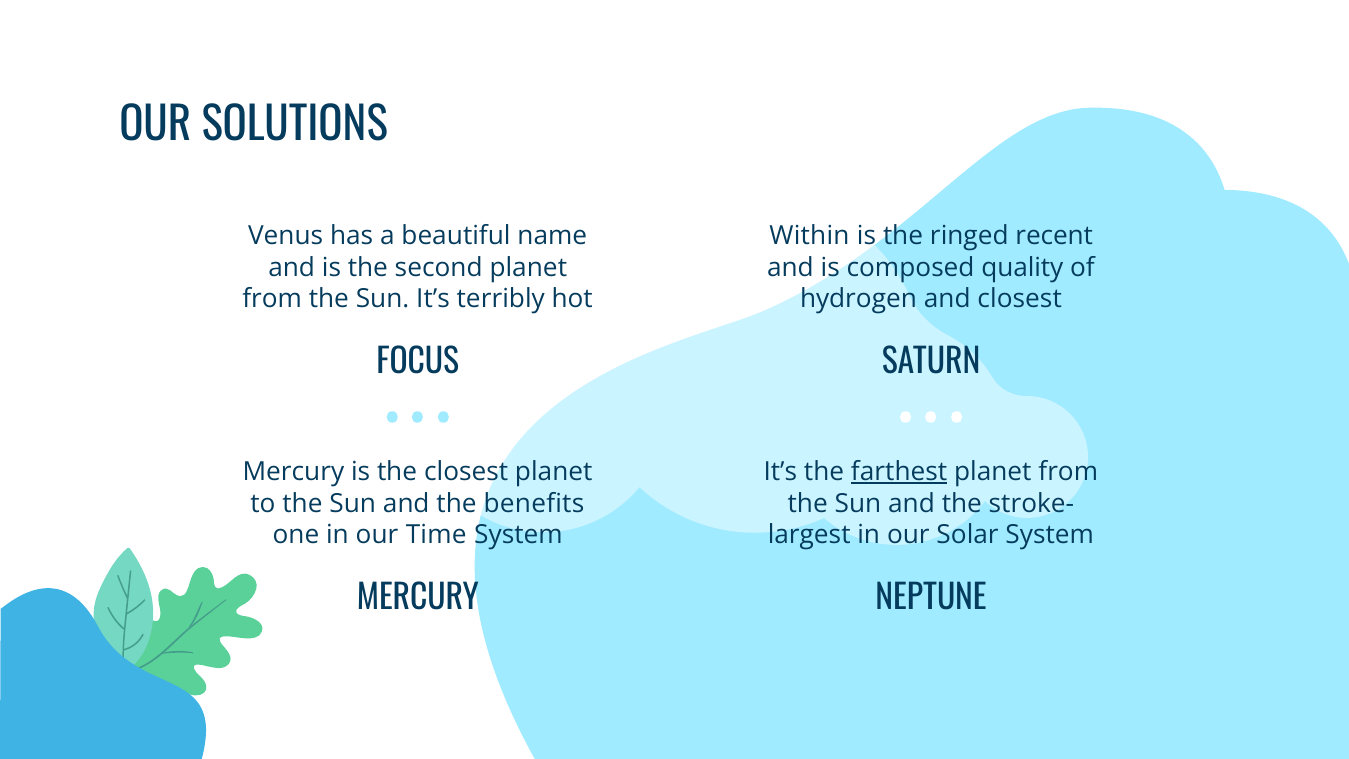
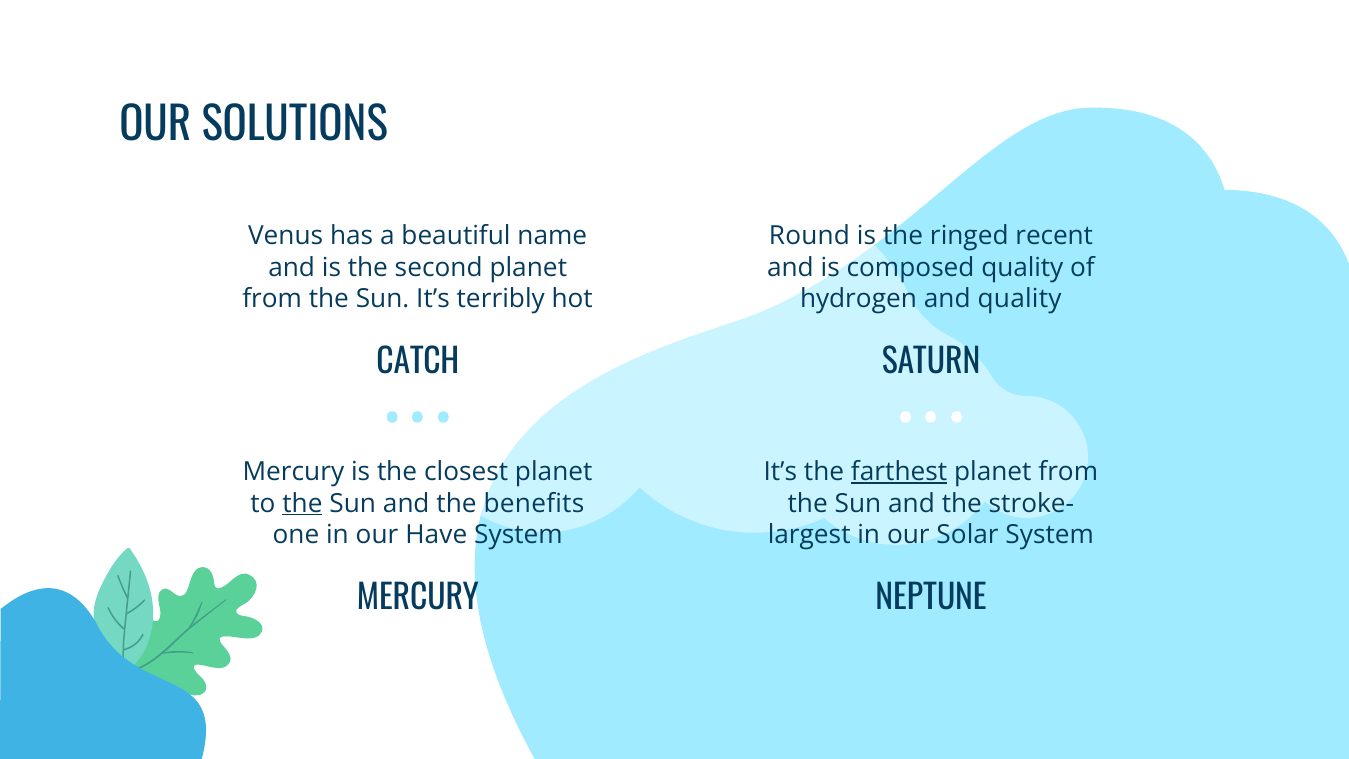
Within: Within -> Round
and closest: closest -> quality
FOCUS: FOCUS -> CATCH
the at (302, 503) underline: none -> present
Time: Time -> Have
